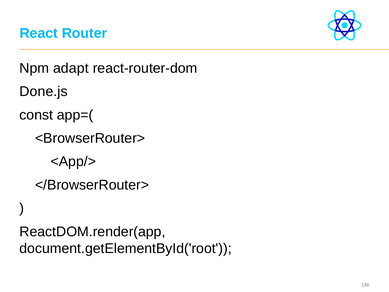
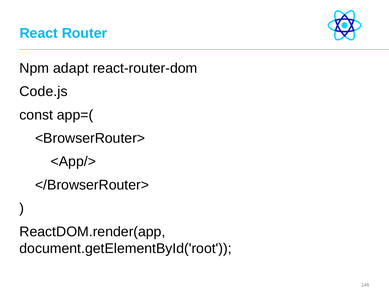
Done.js: Done.js -> Code.js
